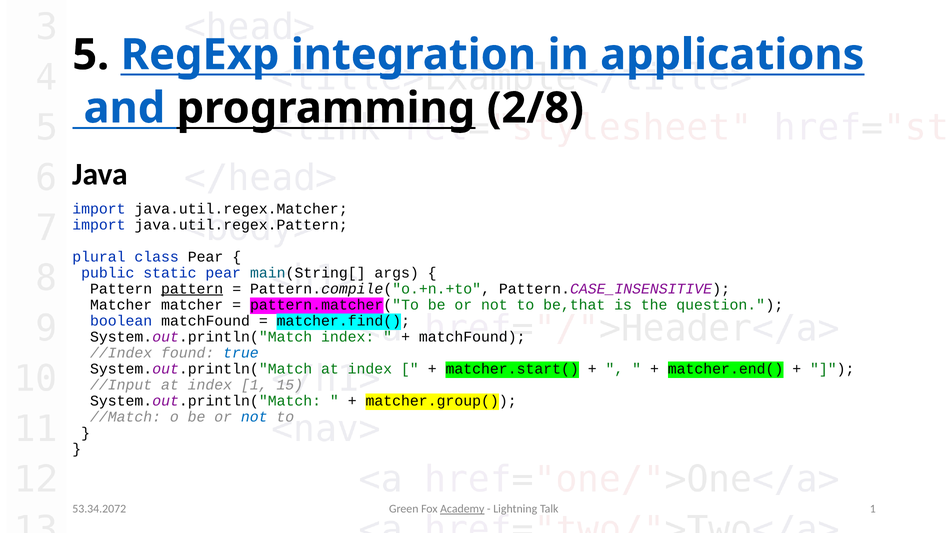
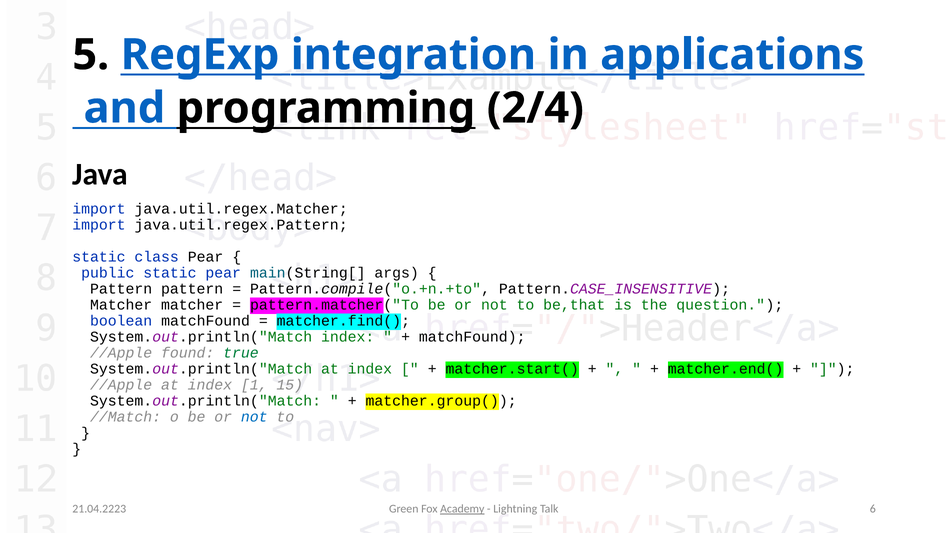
2/8: 2/8 -> 2/4
plural at (99, 257): plural -> static
pattern at (192, 289) underline: present -> none
//Index at (121, 353): //Index -> //Apple
true colour: blue -> green
//Input at (121, 385): //Input -> //Apple
Talk 1: 1 -> 6
53.34.2072: 53.34.2072 -> 21.04.2223
